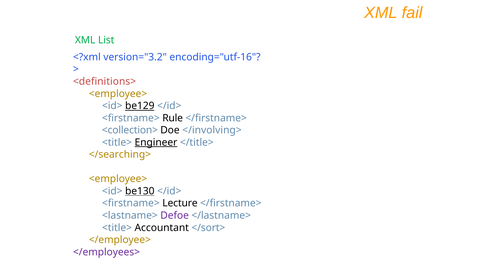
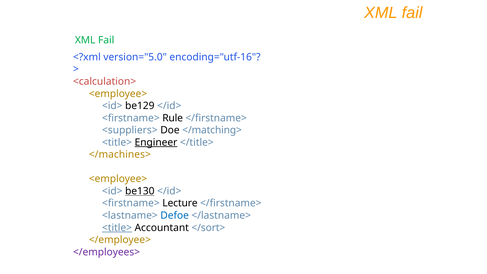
List at (106, 40): List -> Fail
version="3.2: version="3.2 -> version="5.0
<definitions>: <definitions> -> <calculation>
be129 underline: present -> none
<collection>: <collection> -> <suppliers>
</involving>: </involving> -> </matching>
</searching>: </searching> -> </machines>
Defoe colour: purple -> blue
<title> at (117, 228) underline: none -> present
